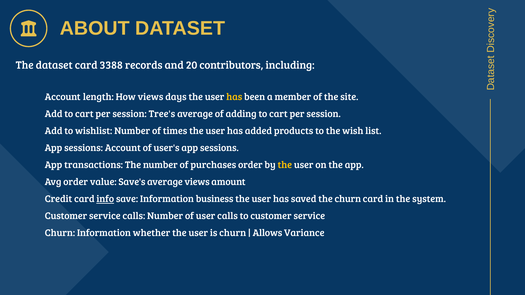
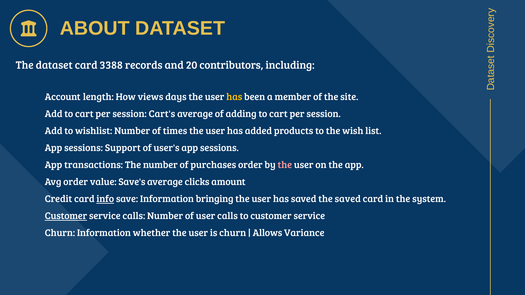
Tree's: Tree's -> Cart's
sessions Account: Account -> Support
the at (285, 165) colour: yellow -> pink
average views: views -> clicks
business: business -> bringing
the churn: churn -> saved
Customer at (66, 216) underline: none -> present
